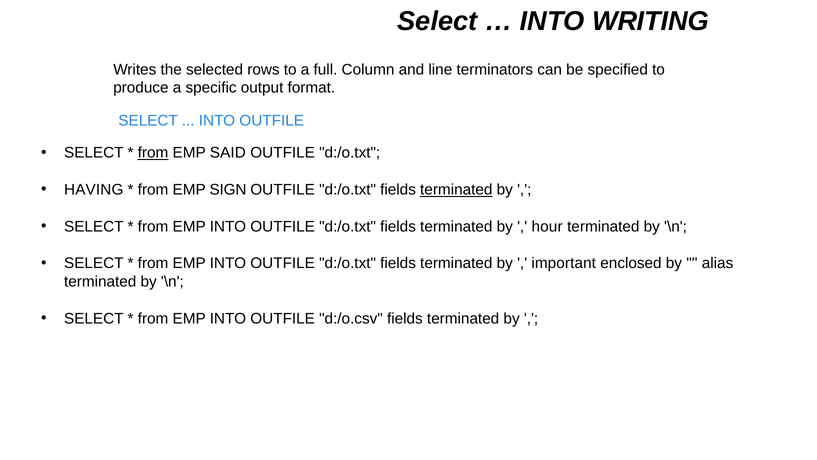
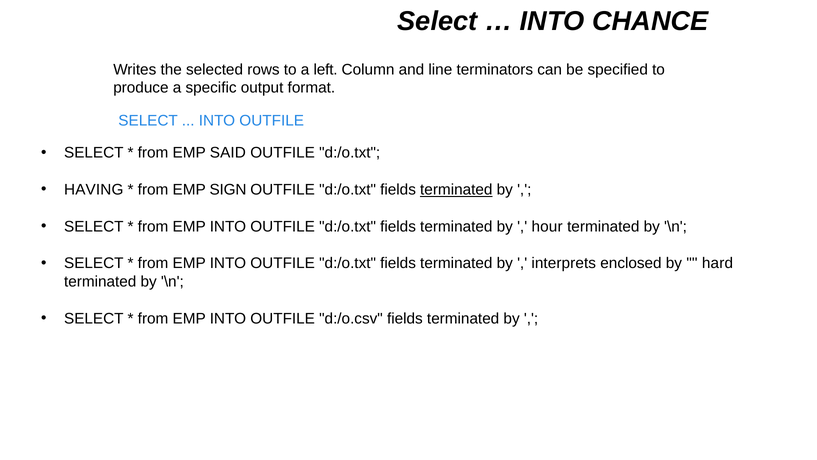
WRITING: WRITING -> CHANCE
full: full -> left
from at (153, 153) underline: present -> none
important: important -> interprets
alias: alias -> hard
